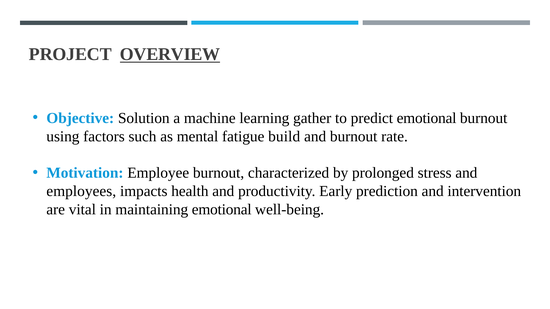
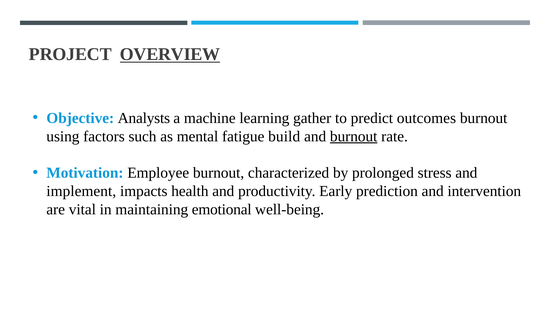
Solution: Solution -> Analysts
predict emotional: emotional -> outcomes
burnout at (354, 136) underline: none -> present
employees: employees -> implement
